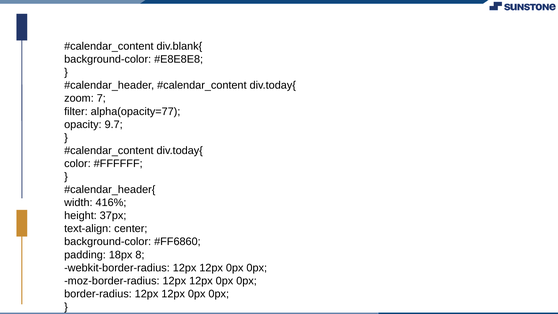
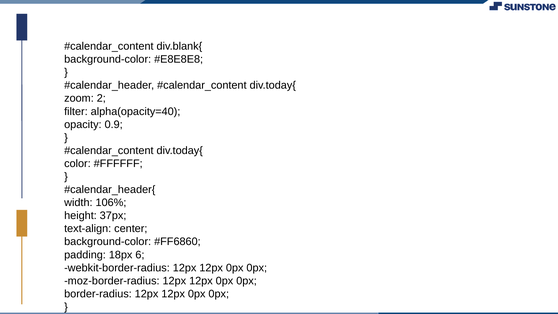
7: 7 -> 2
alpha(opacity=77: alpha(opacity=77 -> alpha(opacity=40
9.7: 9.7 -> 0.9
416%: 416% -> 106%
8: 8 -> 6
